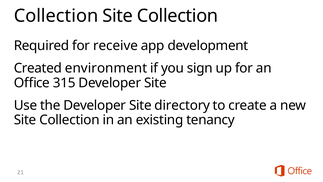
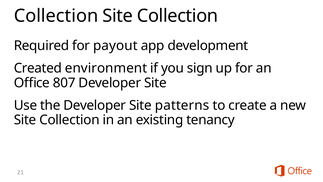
receive: receive -> payout
315: 315 -> 807
directory: directory -> patterns
